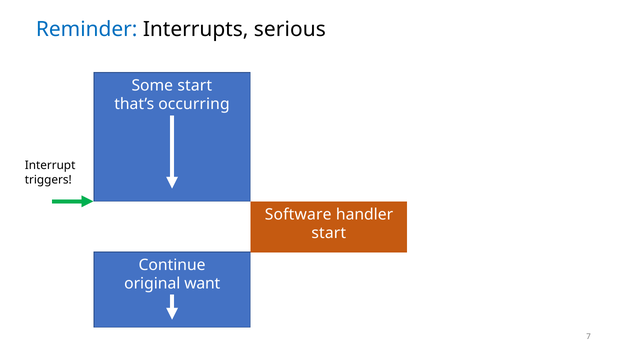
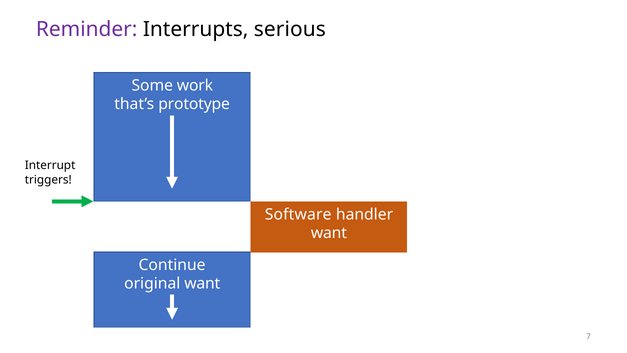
Reminder colour: blue -> purple
Some start: start -> work
occurring: occurring -> prototype
start at (329, 233): start -> want
